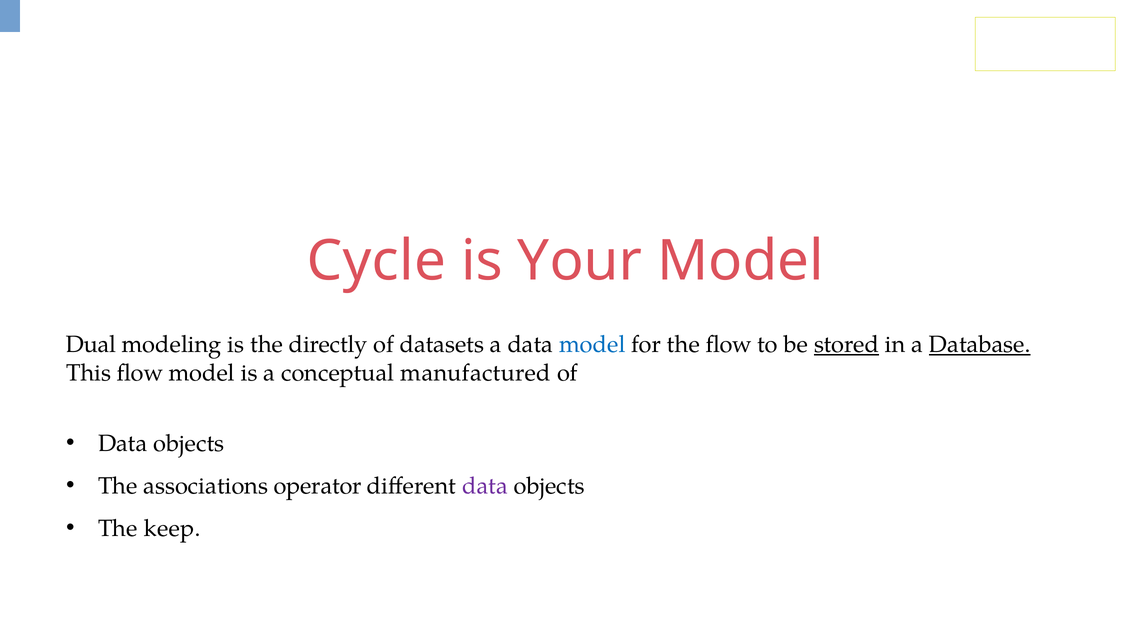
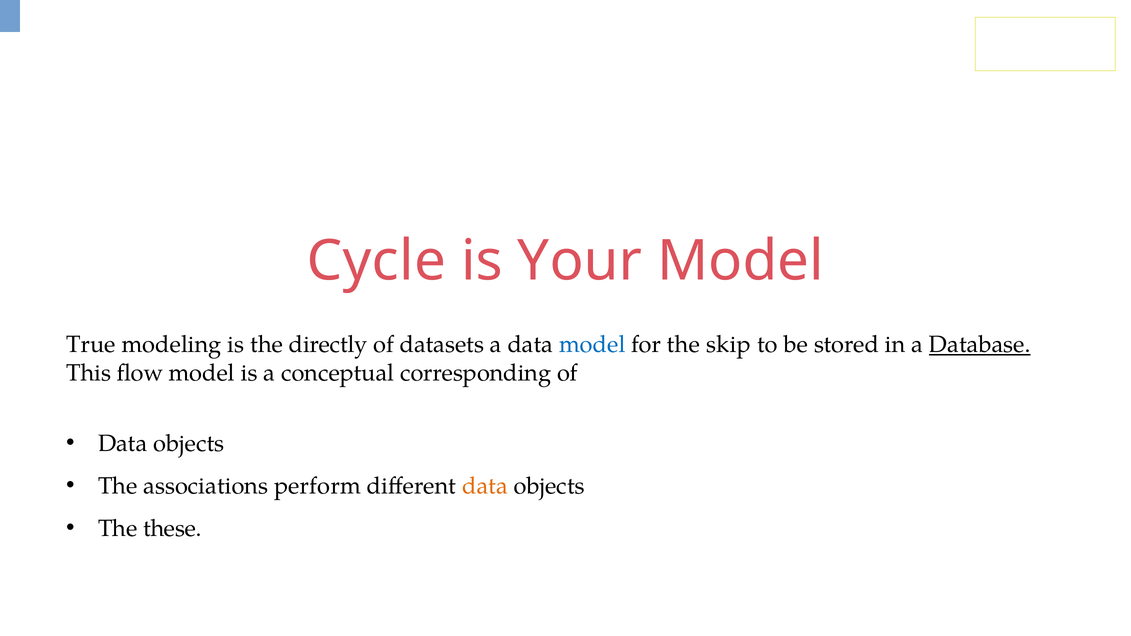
Dual: Dual -> True
the flow: flow -> skip
stored underline: present -> none
manufactured: manufactured -> corresponding
operator: operator -> perform
data at (485, 486) colour: purple -> orange
keep: keep -> these
